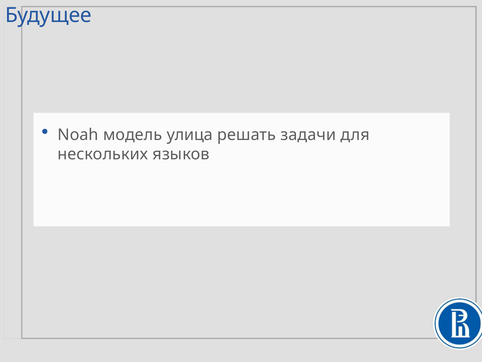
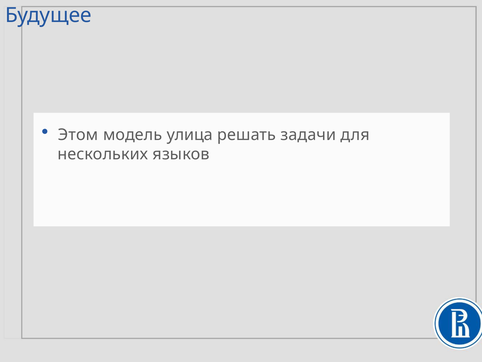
Noah: Noah -> Этом
